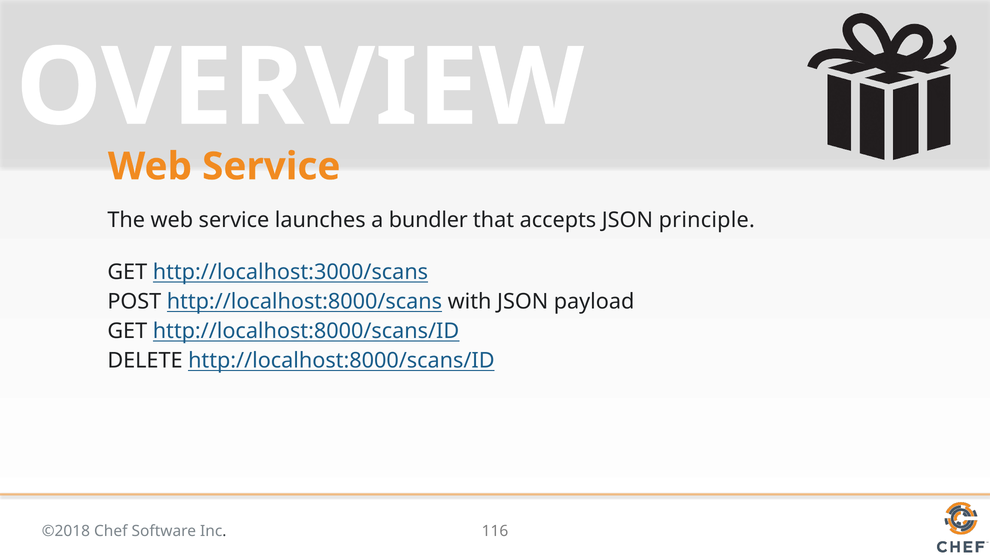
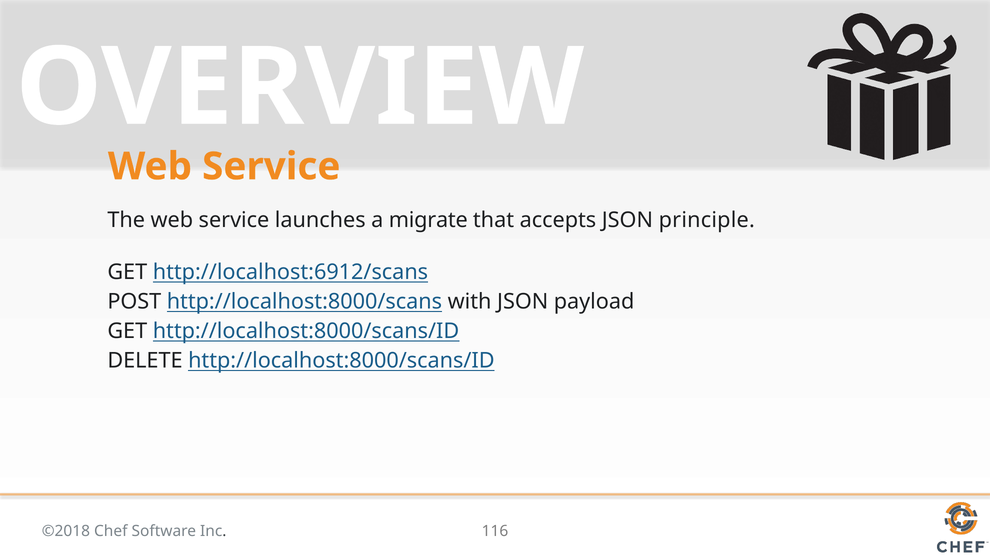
bundler: bundler -> migrate
http://localhost:3000/scans: http://localhost:3000/scans -> http://localhost:6912/scans
